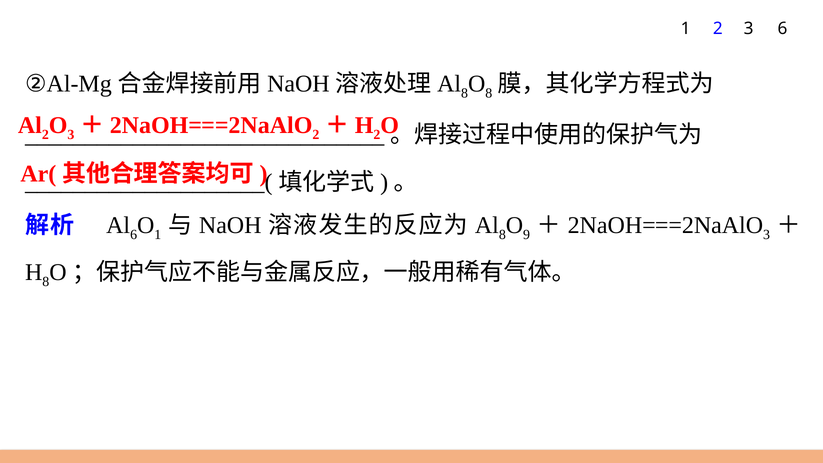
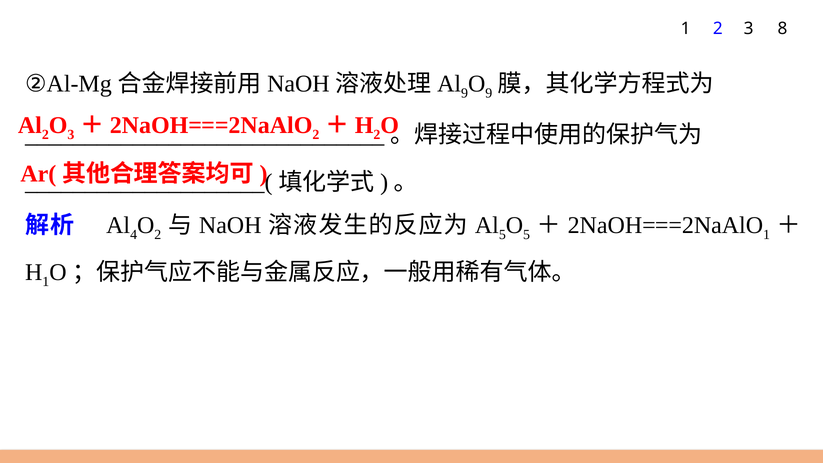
3 6: 6 -> 8
8 at (465, 93): 8 -> 9
8 at (489, 93): 8 -> 9
6 at (134, 235): 6 -> 4
1 at (158, 235): 1 -> 2
8 at (502, 235): 8 -> 5
9 at (527, 235): 9 -> 5
3 at (767, 235): 3 -> 1
8 at (46, 282): 8 -> 1
